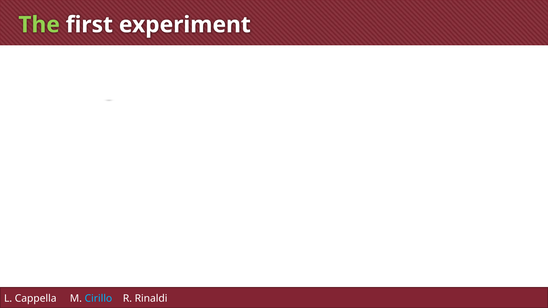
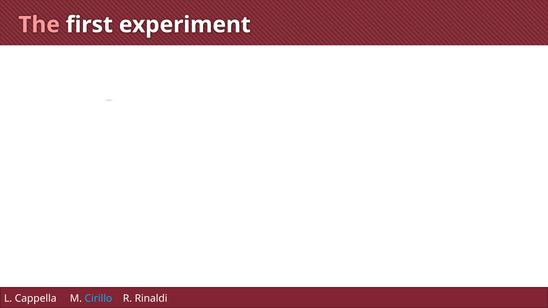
The colour: light green -> pink
